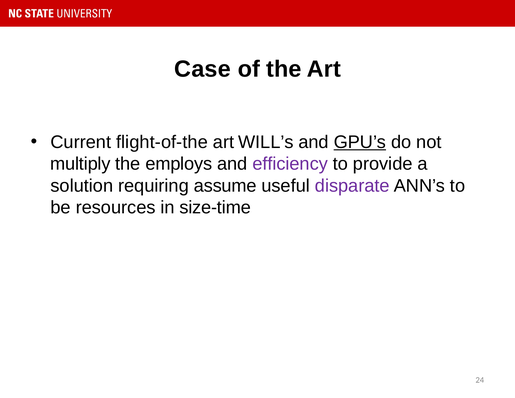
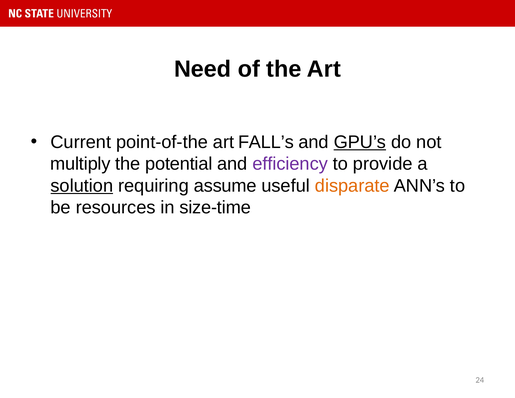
Case: Case -> Need
flight-of-the: flight-of-the -> point-of-the
WILL’s: WILL’s -> FALL’s
employs: employs -> potential
solution underline: none -> present
disparate colour: purple -> orange
